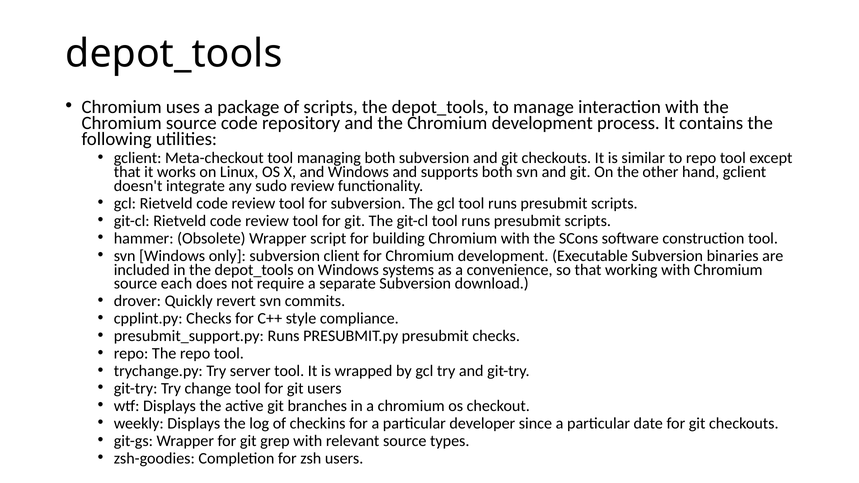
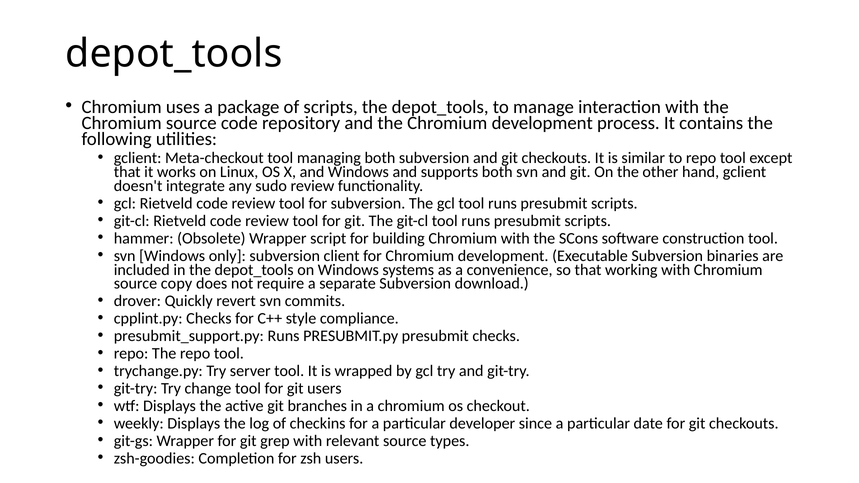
each: each -> copy
